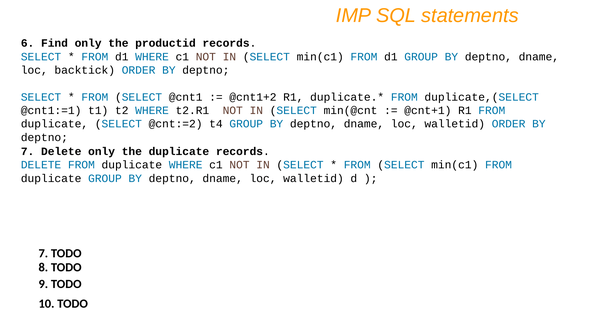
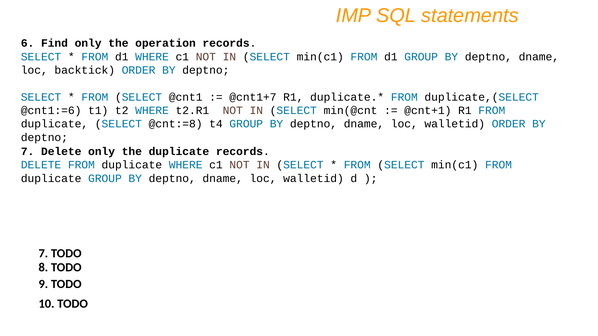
productid: productid -> operation
@cnt1+2: @cnt1+2 -> @cnt1+7
@cnt1:=1: @cnt1:=1 -> @cnt1:=6
@cnt:=2: @cnt:=2 -> @cnt:=8
